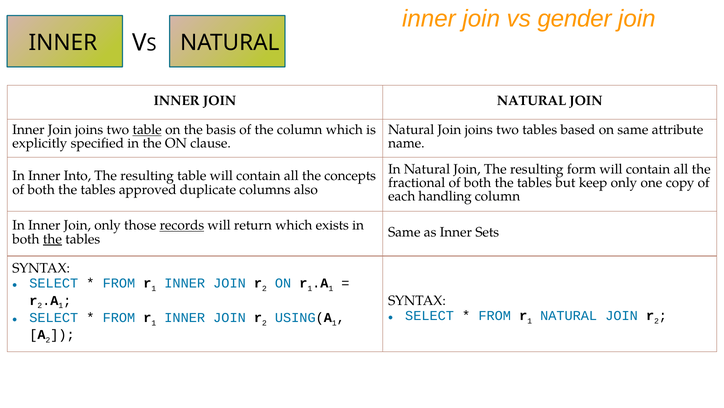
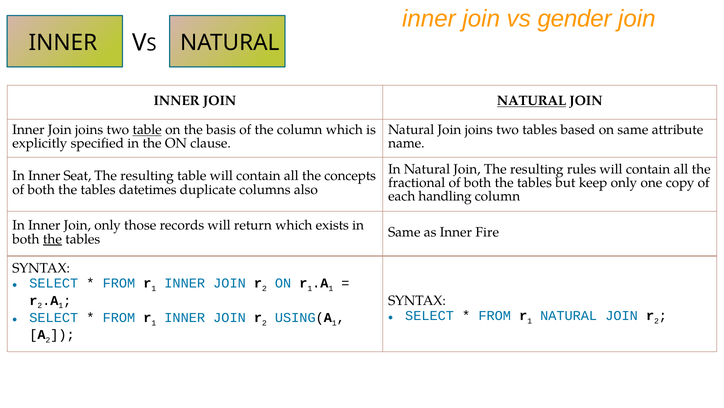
NATURAL at (532, 101) underline: none -> present
form: form -> rules
Into: Into -> Seat
approved: approved -> datetimes
records underline: present -> none
Sets: Sets -> Fire
